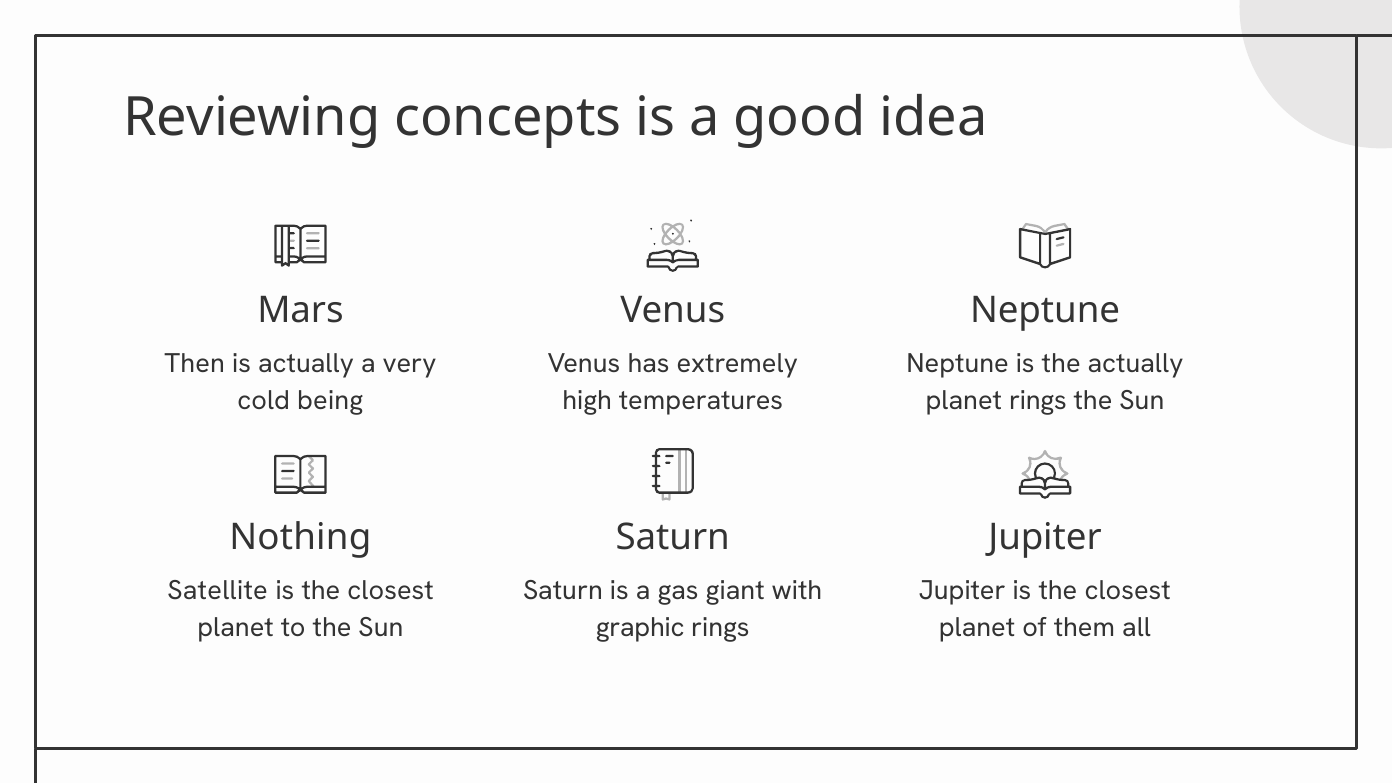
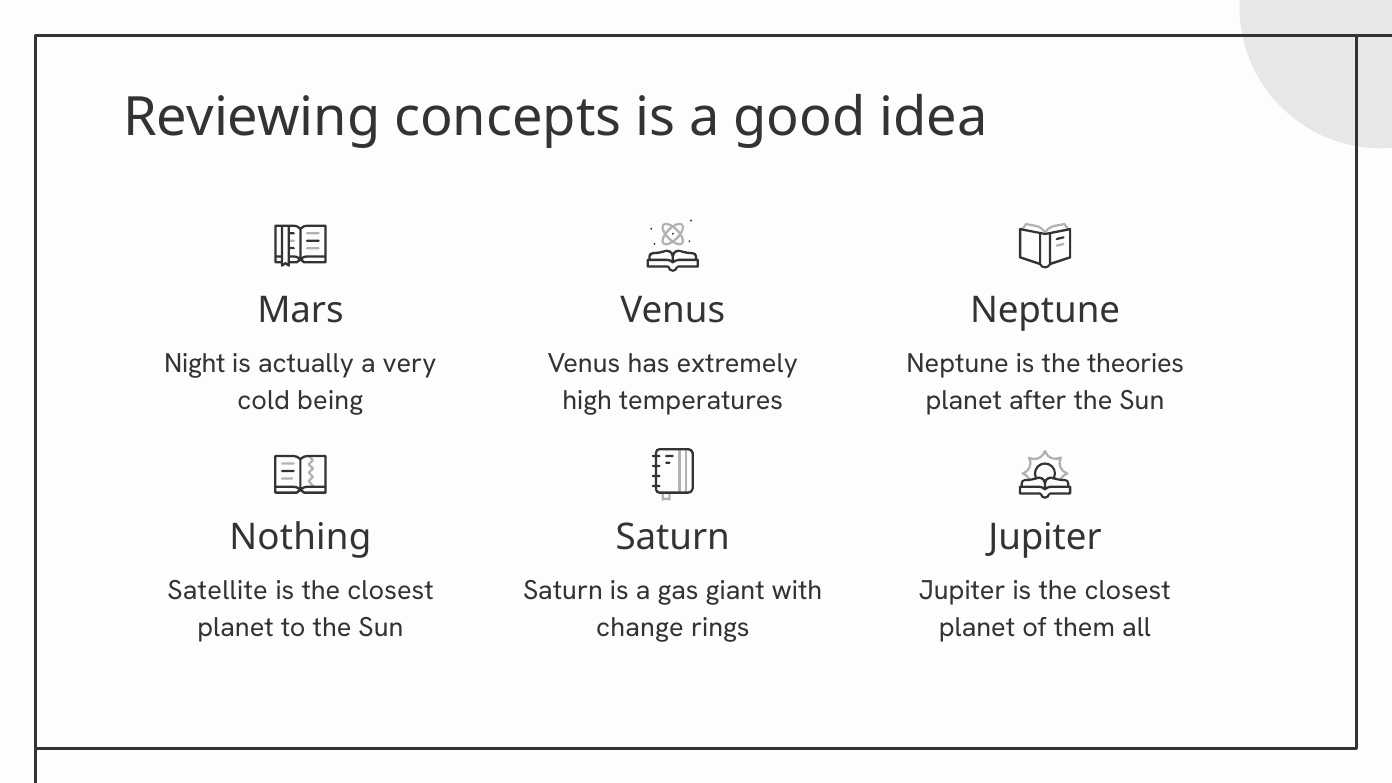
Then: Then -> Night
the actually: actually -> theories
planet rings: rings -> after
graphic: graphic -> change
